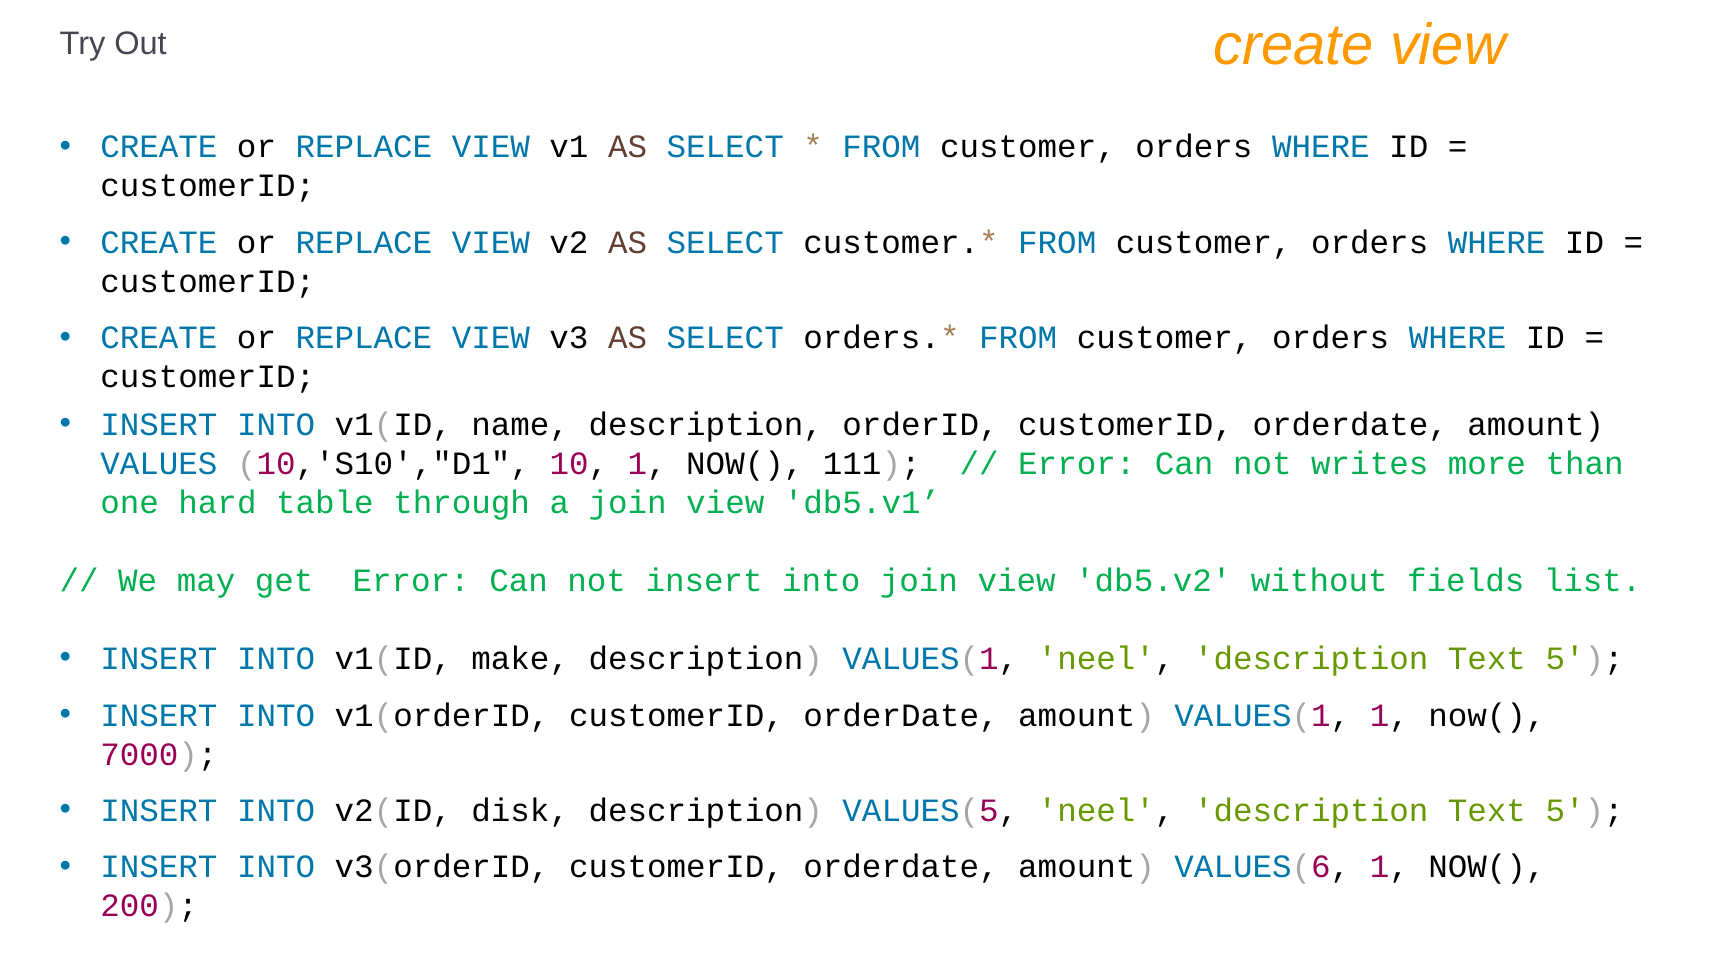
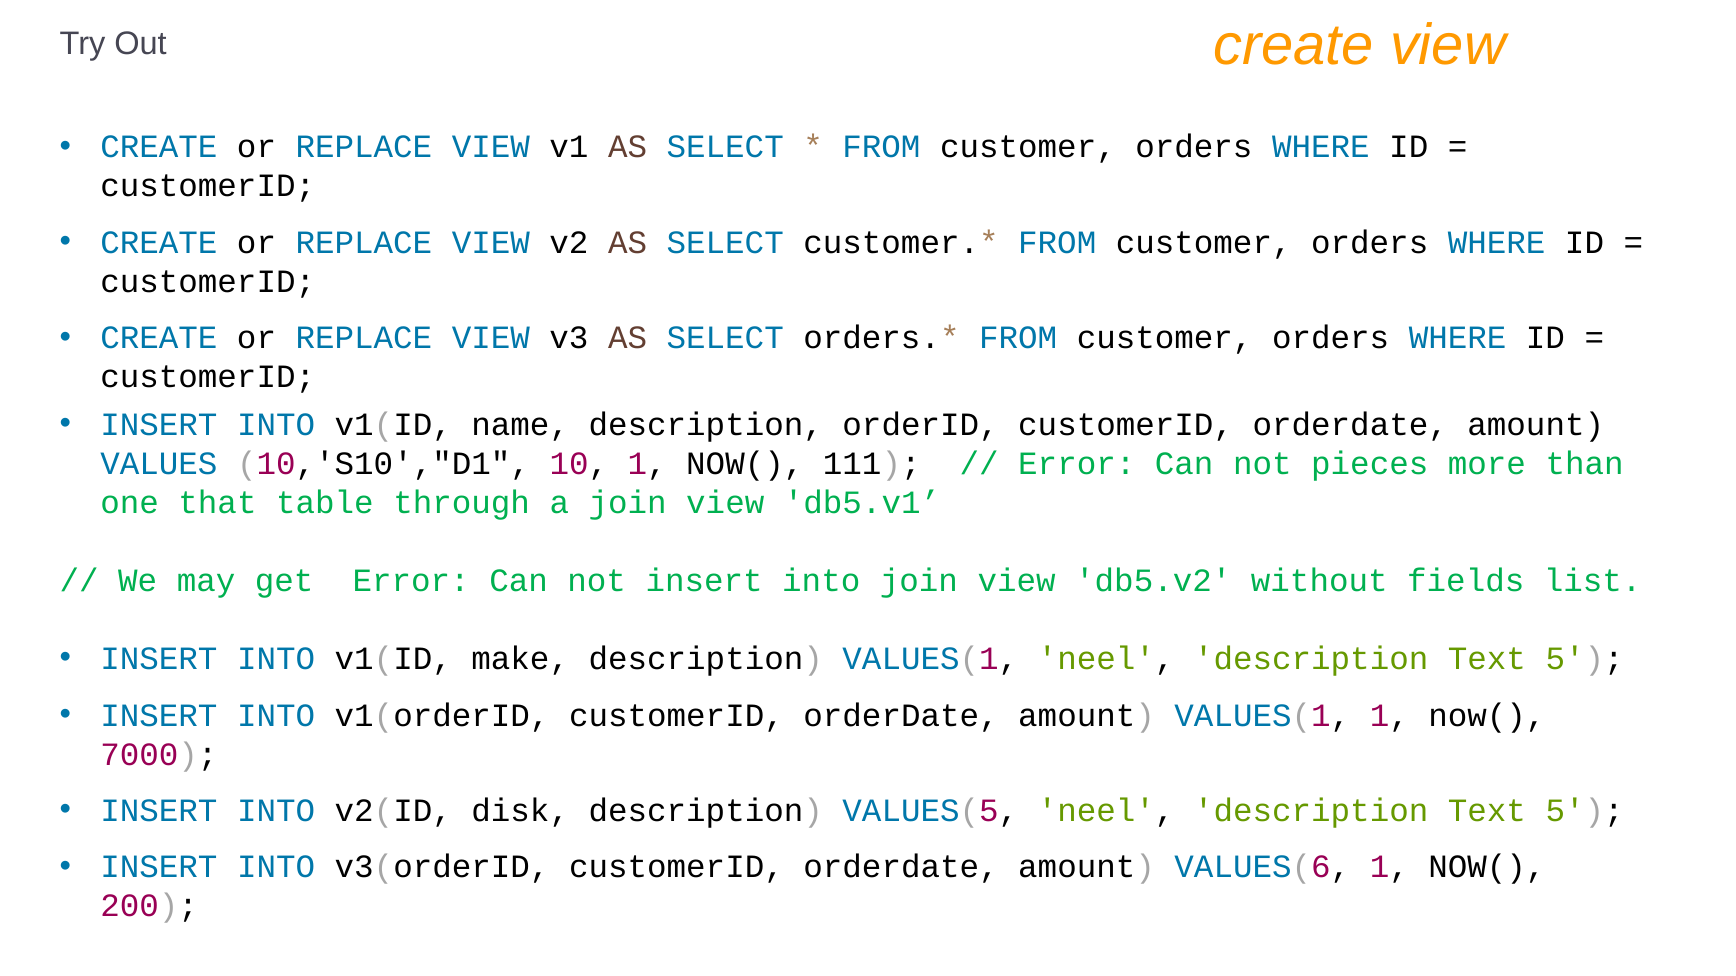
writes: writes -> pieces
hard: hard -> that
